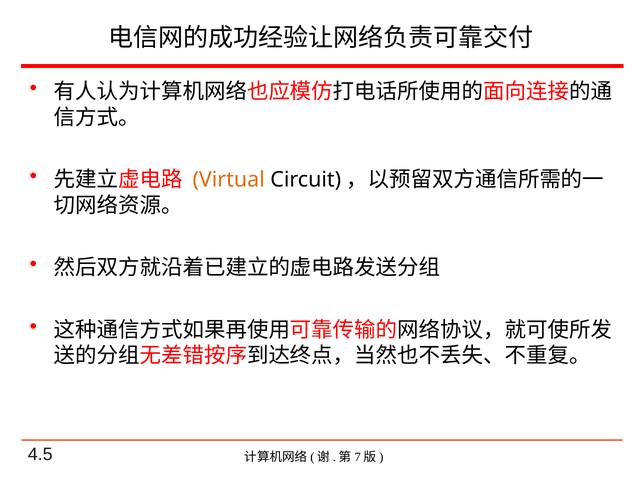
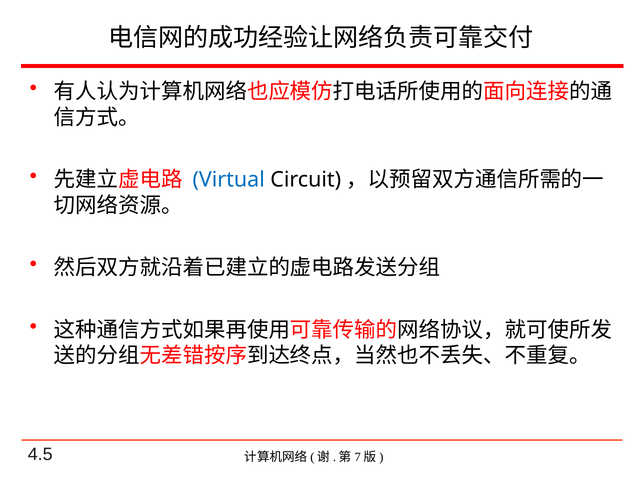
Virtual colour: orange -> blue
